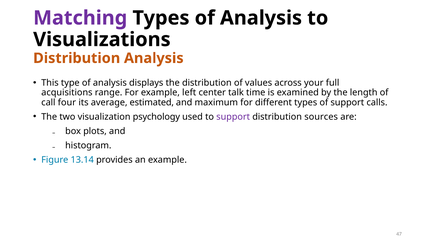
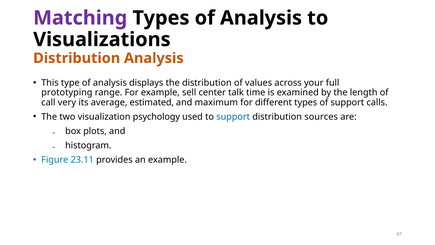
acquisitions: acquisitions -> prototyping
left: left -> sell
four: four -> very
support at (233, 117) colour: purple -> blue
13.14: 13.14 -> 23.11
